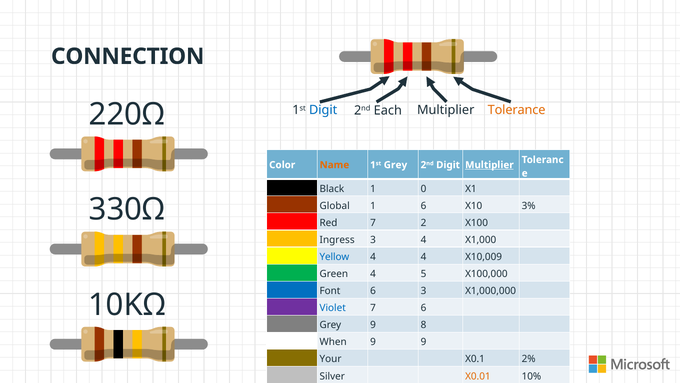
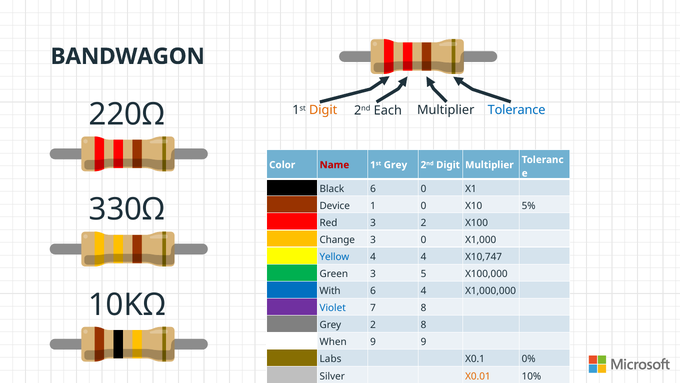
CONNECTION: CONNECTION -> BANDWAGON
Digit at (323, 110) colour: blue -> orange
Tolerance colour: orange -> blue
Name colour: orange -> red
Multiplier at (489, 165) underline: present -> none
Black 1: 1 -> 6
Global: Global -> Device
1 6: 6 -> 0
3%: 3% -> 5%
Red 7: 7 -> 3
Ingress: Ingress -> Change
3 4: 4 -> 0
X10,009: X10,009 -> X10,747
Green 4: 4 -> 3
Font: Font -> With
6 3: 3 -> 4
7 6: 6 -> 8
Grey 9: 9 -> 2
Your: Your -> Labs
2%: 2% -> 0%
